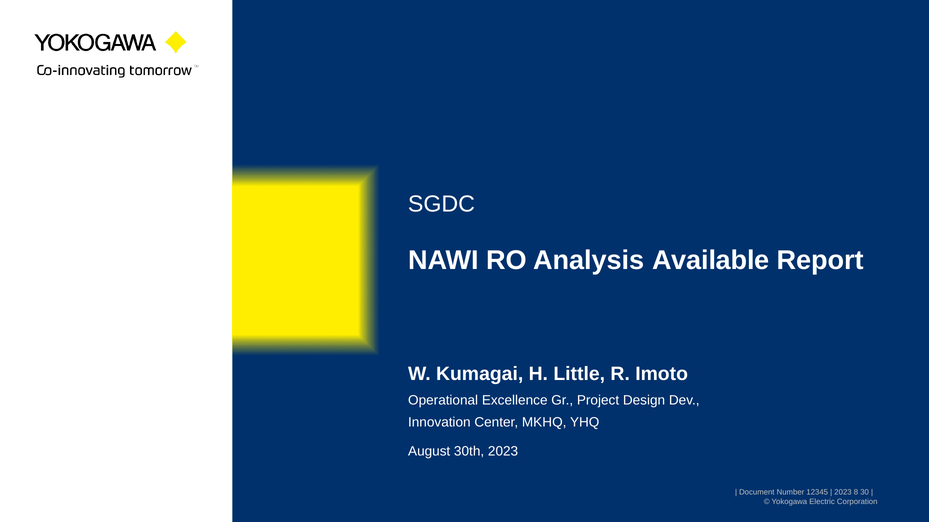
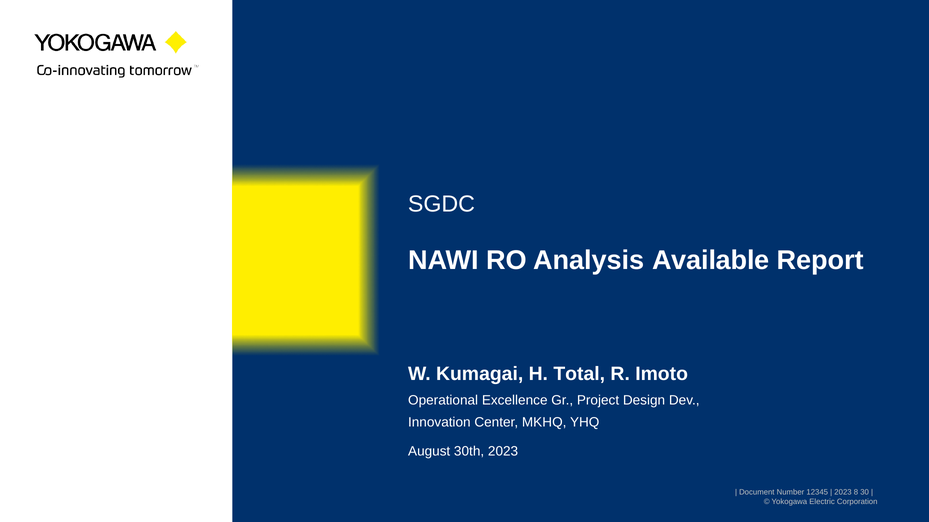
Little: Little -> Total
